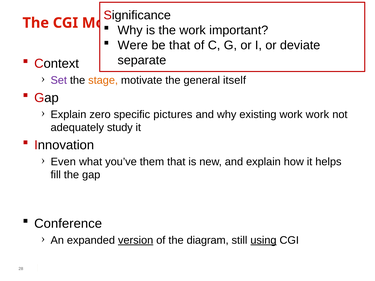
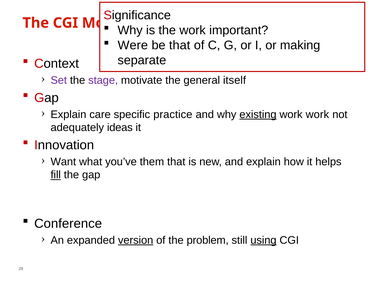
deviate: deviate -> making
stage colour: orange -> purple
zero: zero -> care
pictures: pictures -> practice
existing underline: none -> present
study: study -> ideas
Even: Even -> Want
fill underline: none -> present
diagram: diagram -> problem
